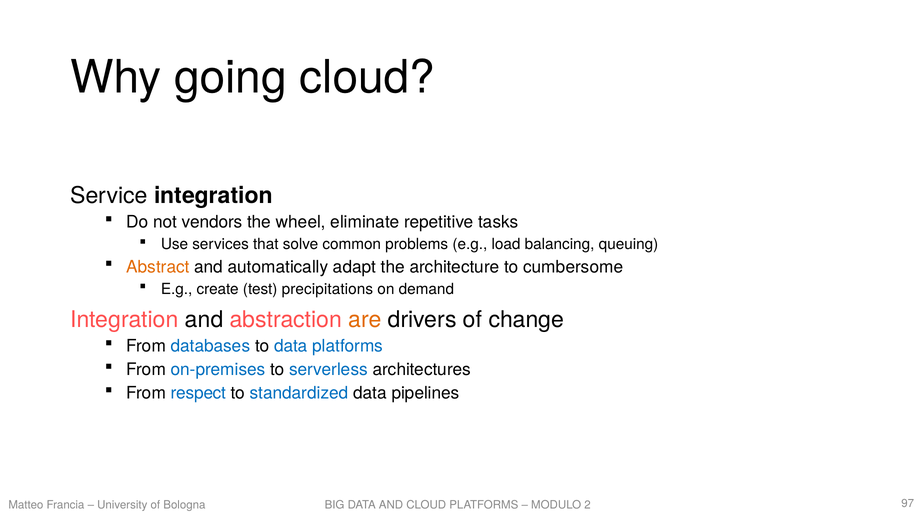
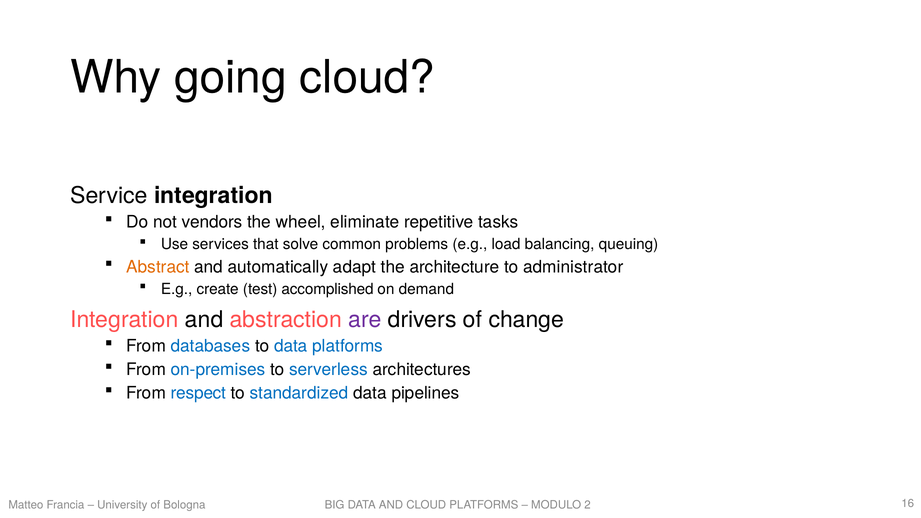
cumbersome: cumbersome -> administrator
precipitations: precipitations -> accomplished
are colour: orange -> purple
97: 97 -> 16
